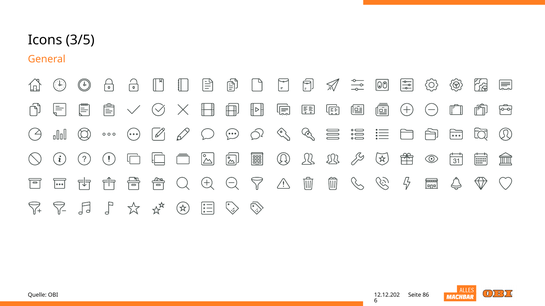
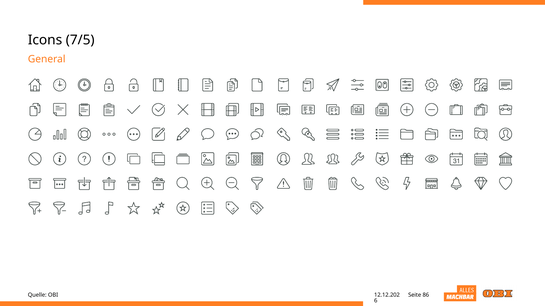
3/5: 3/5 -> 7/5
